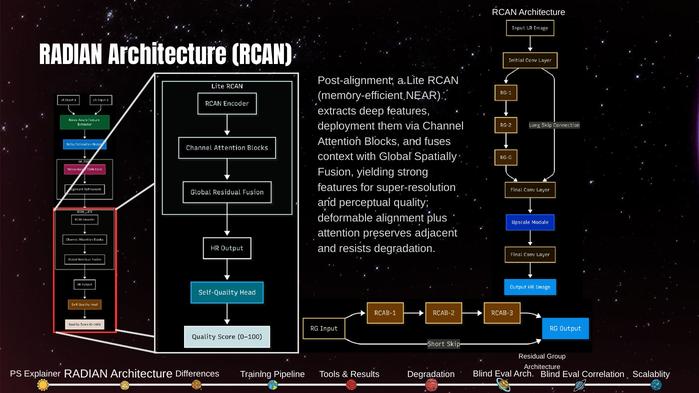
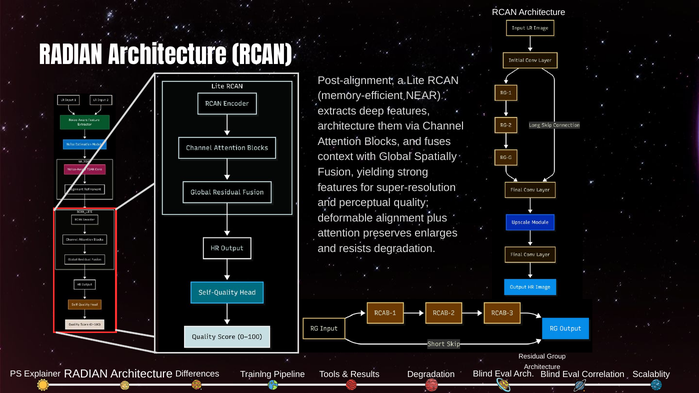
deployment at (346, 126): deployment -> architecture
adjacent: adjacent -> enlarges
